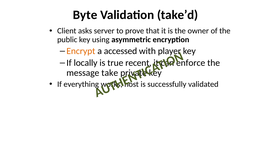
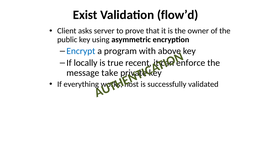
Byte: Byte -> Exist
take’d: take’d -> flow’d
Encrypt colour: orange -> blue
accessed: accessed -> program
player: player -> above
